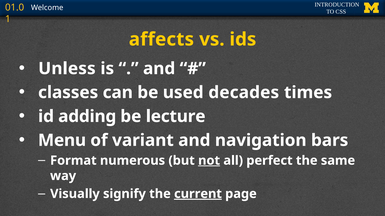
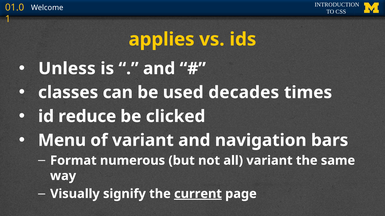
affects: affects -> applies
adding: adding -> reduce
lecture: lecture -> clicked
not underline: present -> none
all perfect: perfect -> variant
